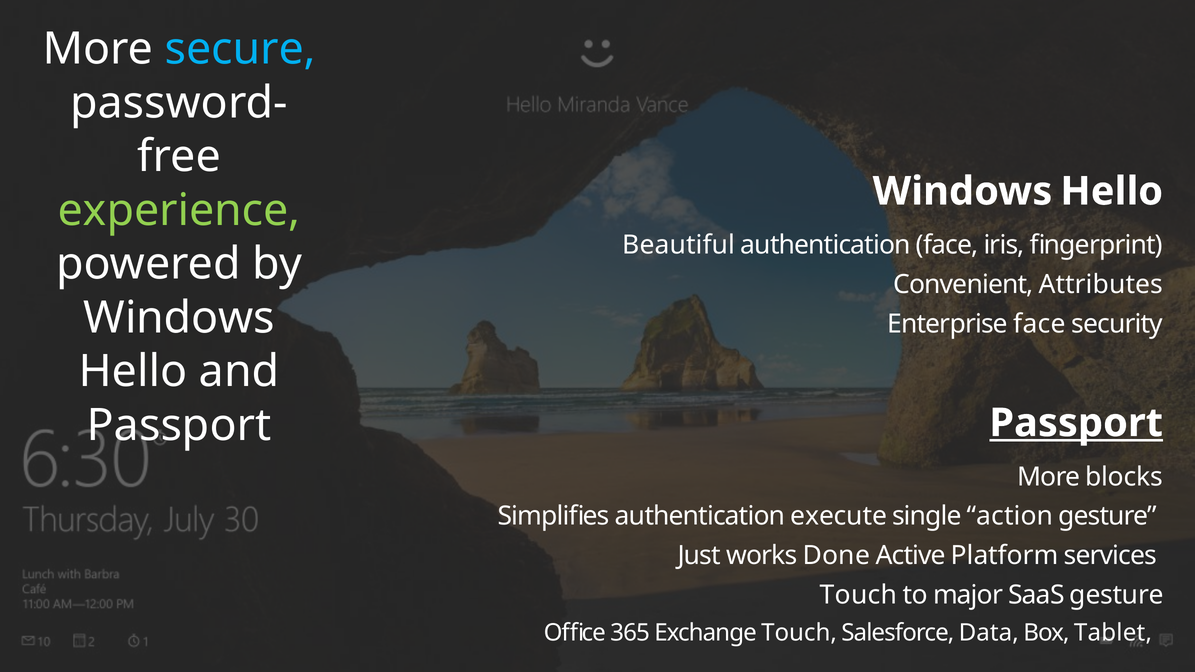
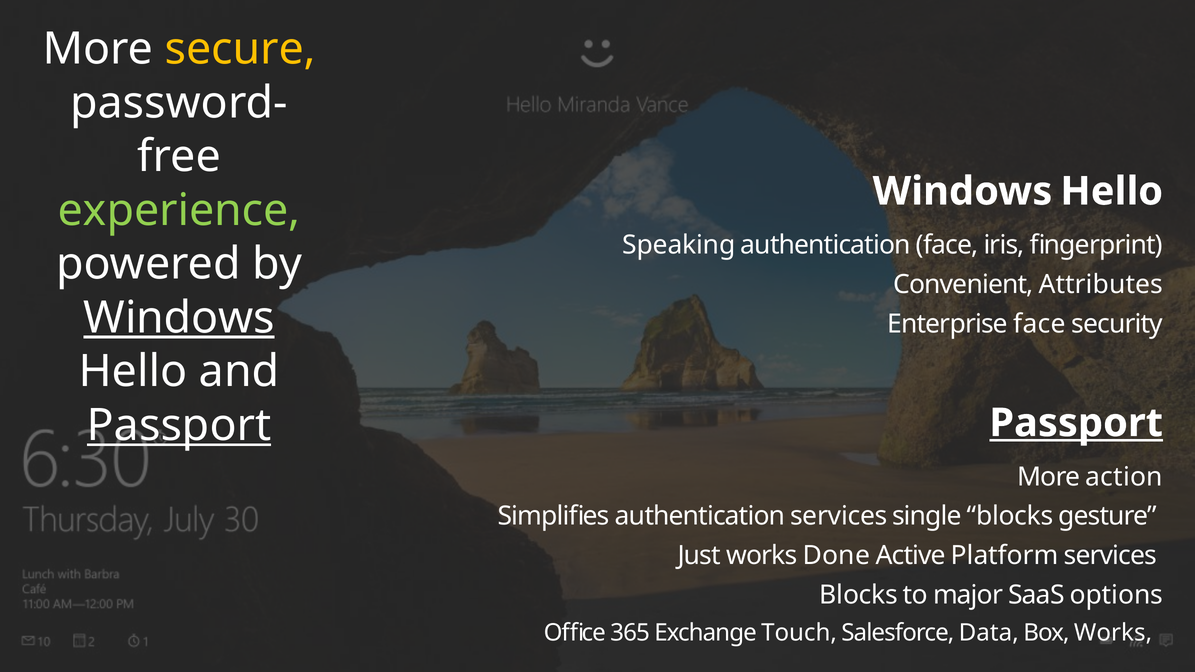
secure colour: light blue -> yellow
Beautiful: Beautiful -> Speaking
Windows at (179, 318) underline: none -> present
Passport at (179, 425) underline: none -> present
blocks: blocks -> action
authentication execute: execute -> services
single action: action -> blocks
Touch at (858, 595): Touch -> Blocks
SaaS gesture: gesture -> options
Box Tablet: Tablet -> Works
